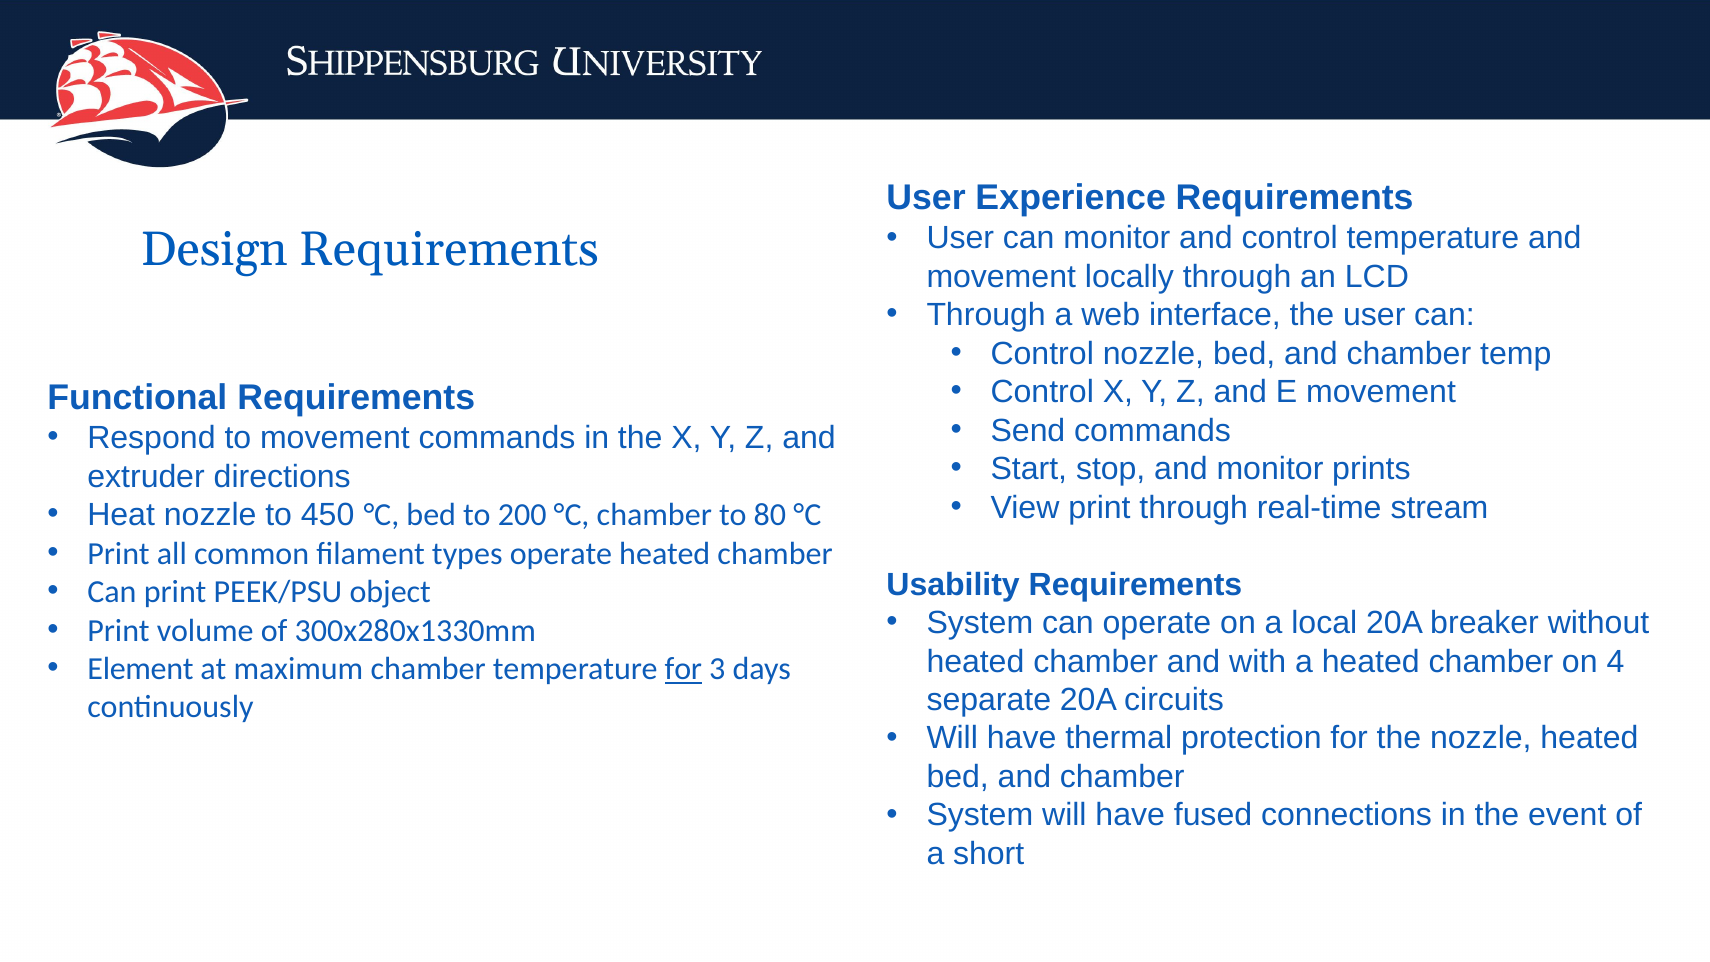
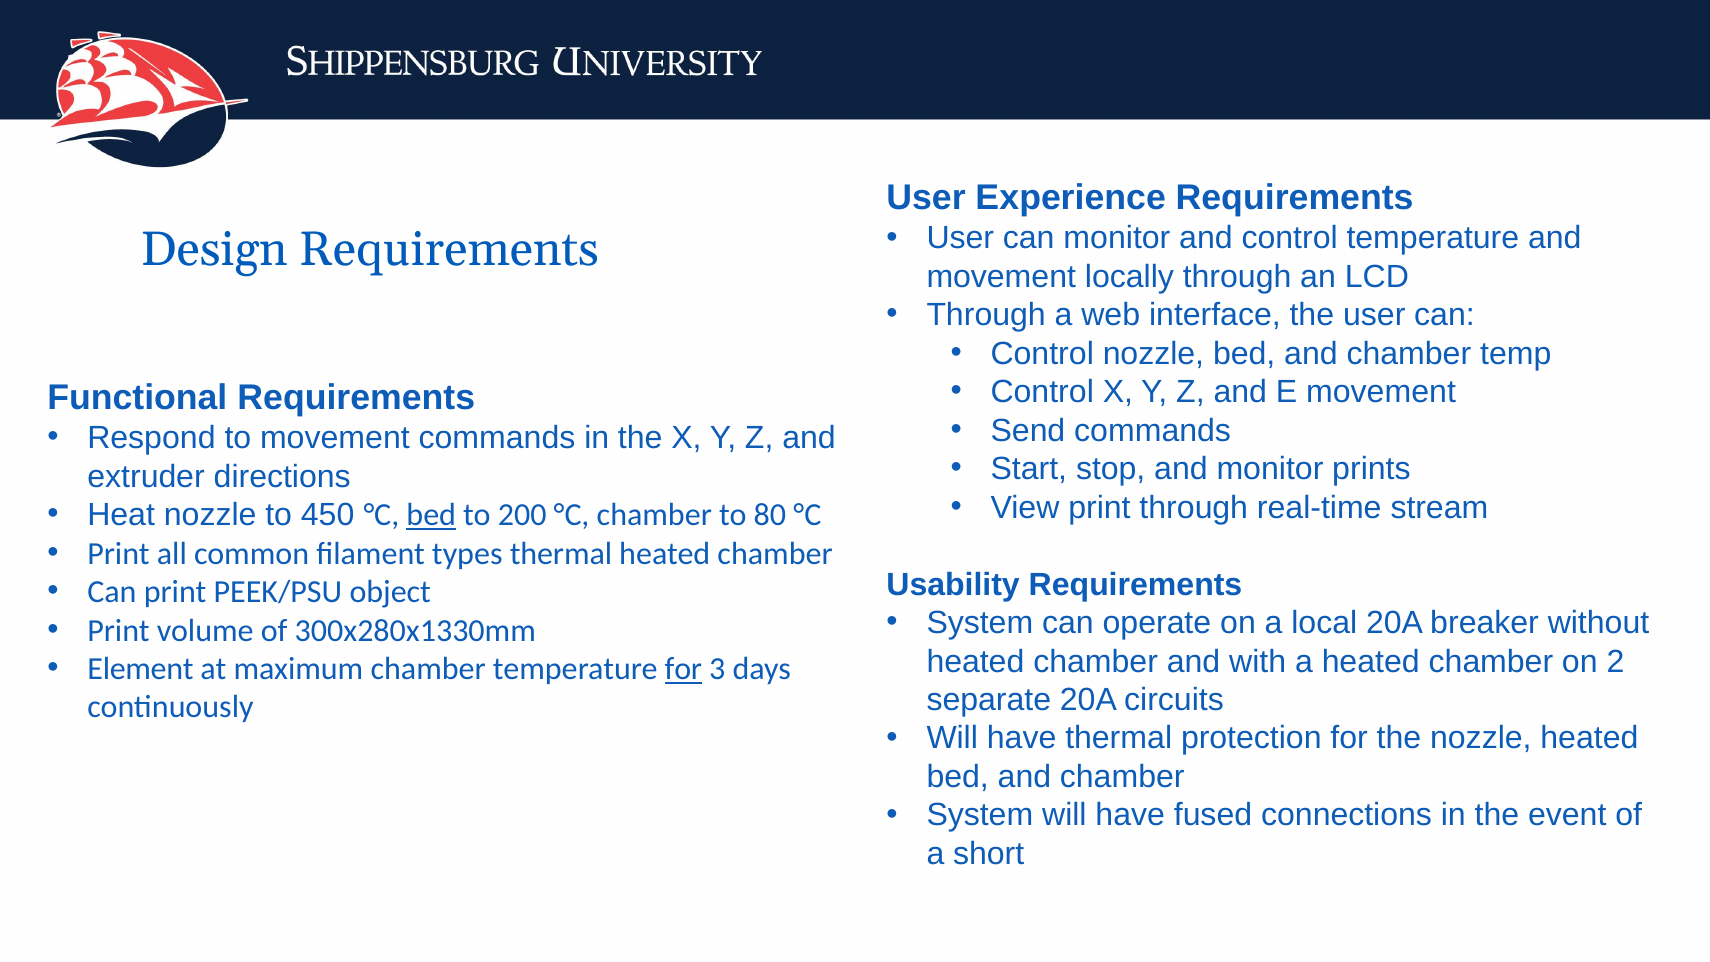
bed at (431, 515) underline: none -> present
types operate: operate -> thermal
4: 4 -> 2
